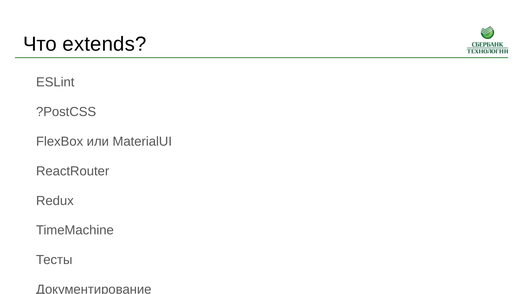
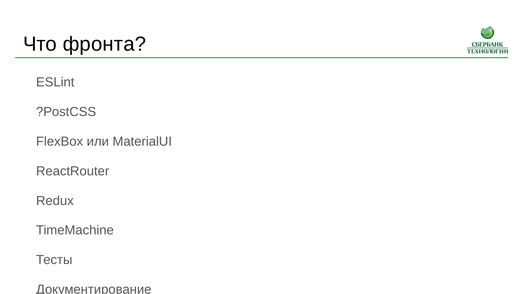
extends: extends -> фронта
